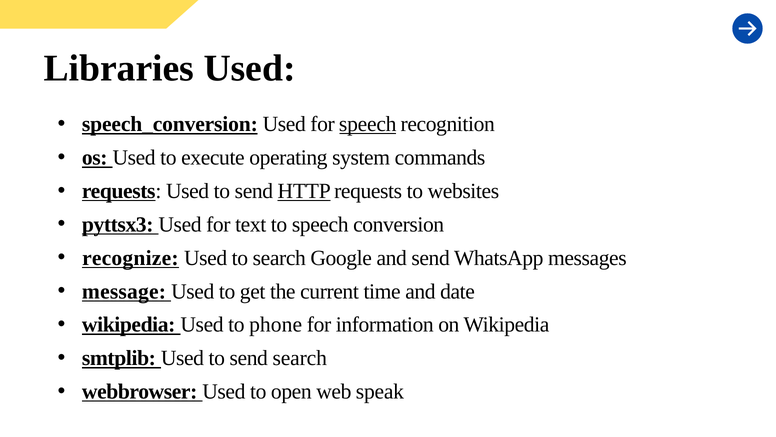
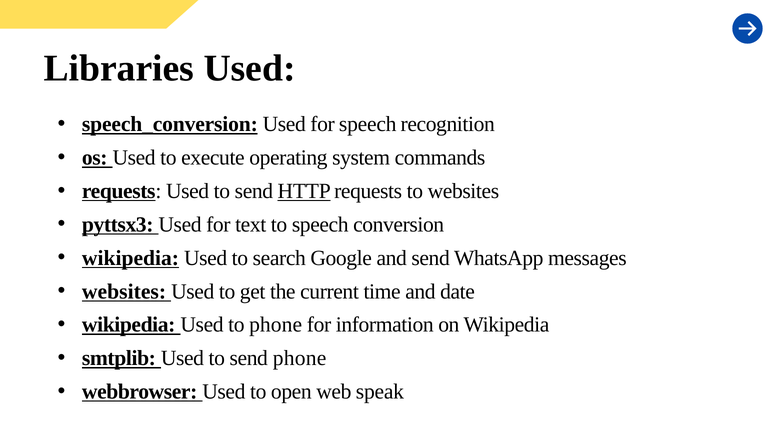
speech at (368, 124) underline: present -> none
recognize at (130, 258): recognize -> wikipedia
message at (124, 291): message -> websites
send search: search -> phone
